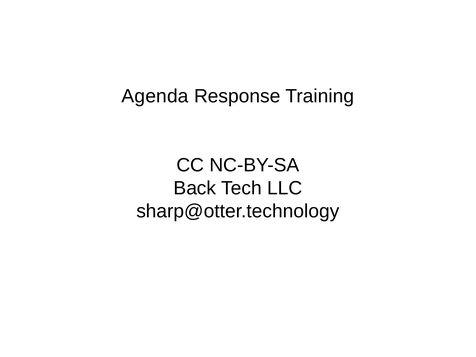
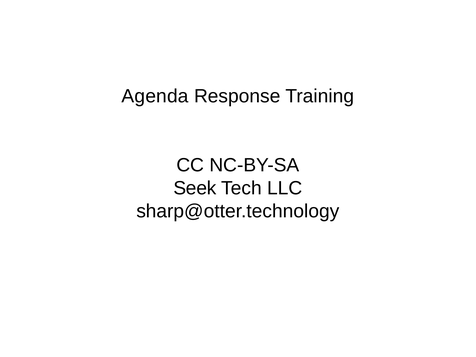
Back: Back -> Seek
